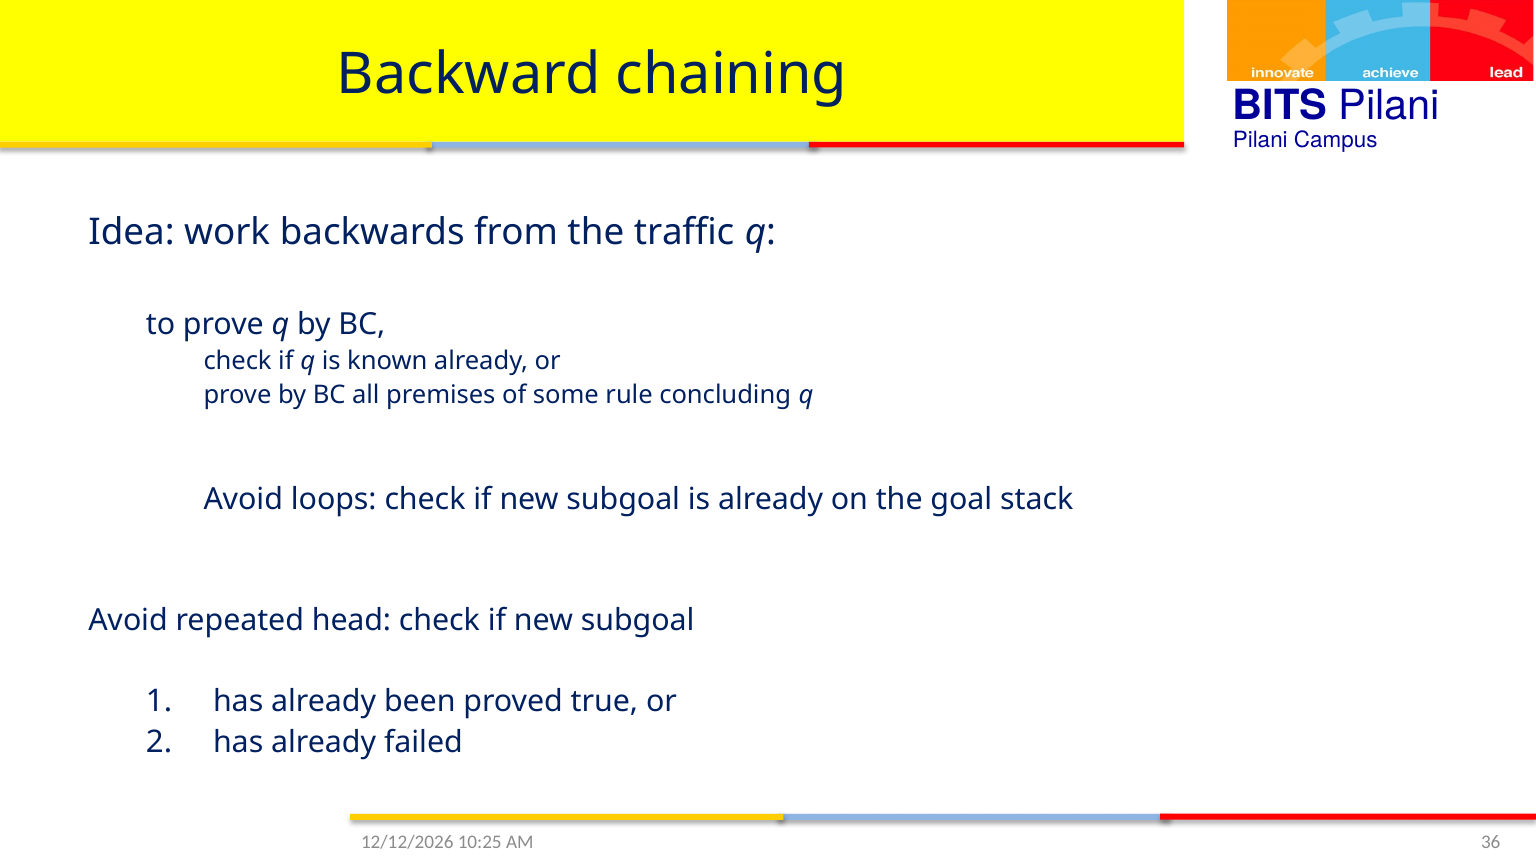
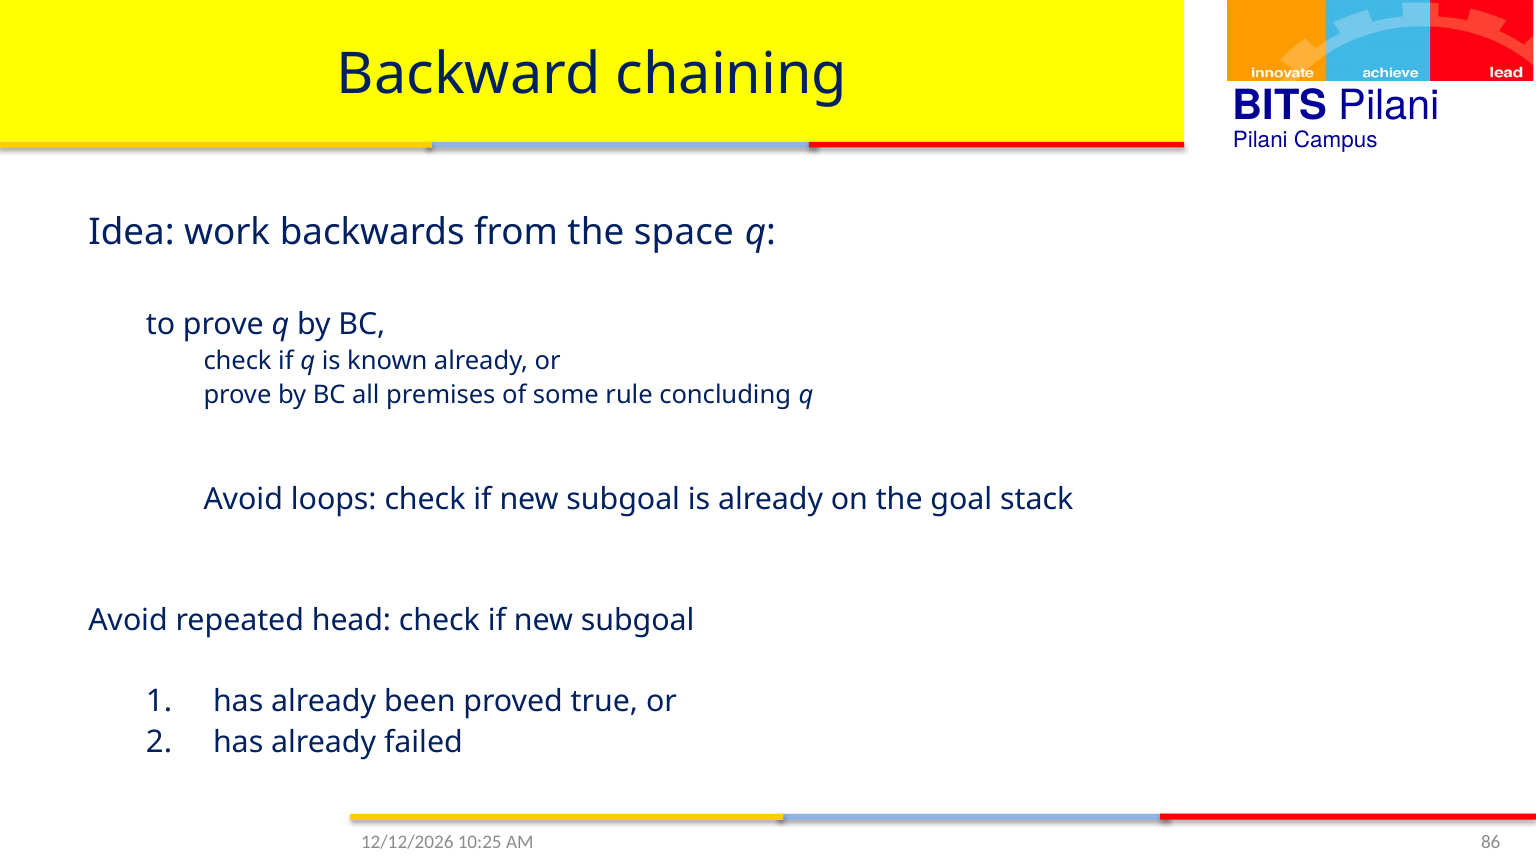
traffic: traffic -> space
36: 36 -> 86
